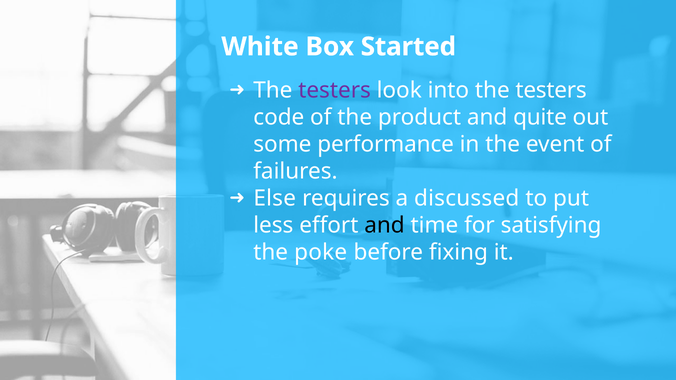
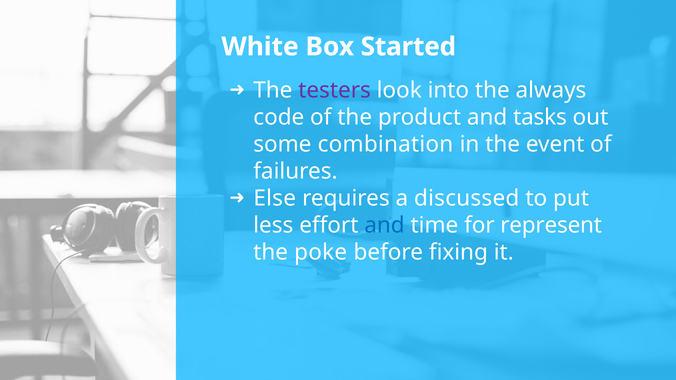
into the testers: testers -> always
quite: quite -> tasks
performance: performance -> combination
and at (384, 225) colour: black -> blue
satisfying: satisfying -> represent
